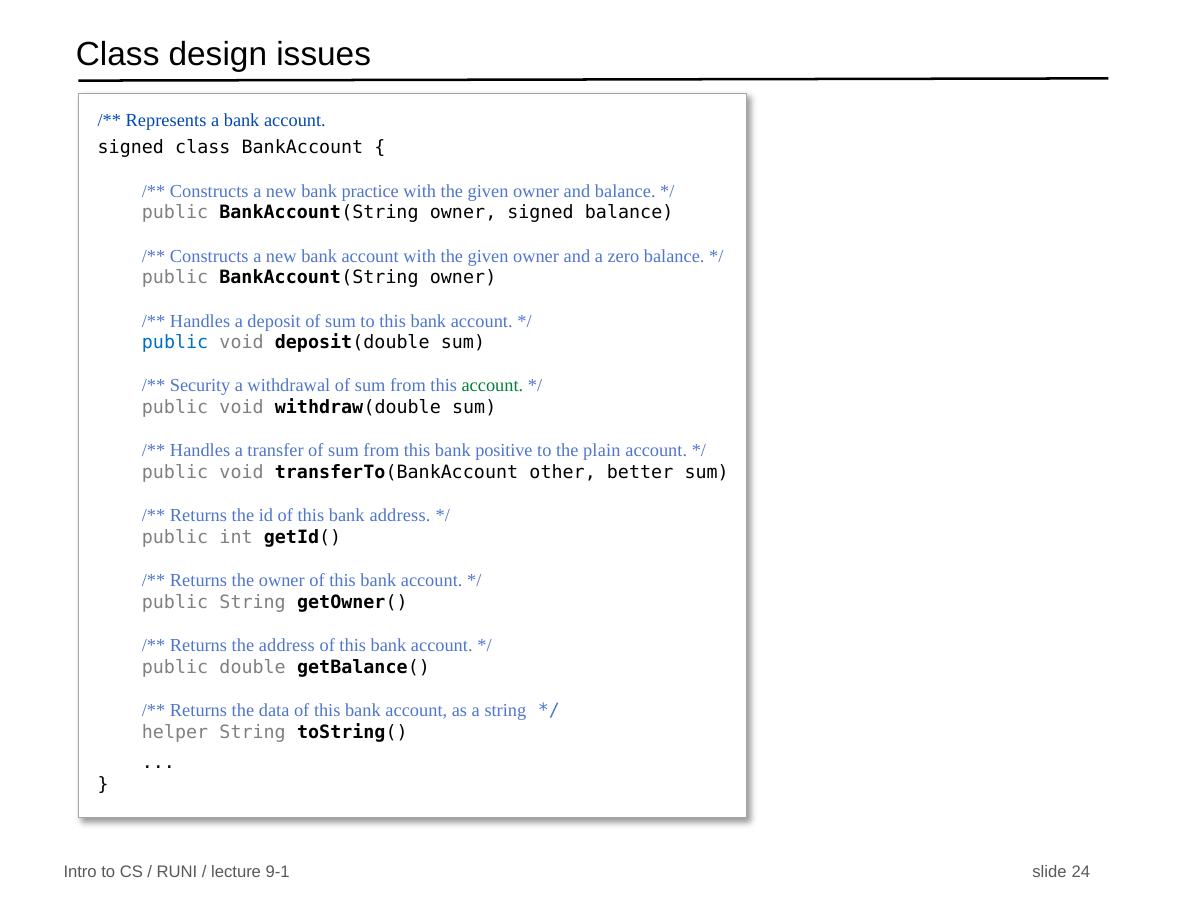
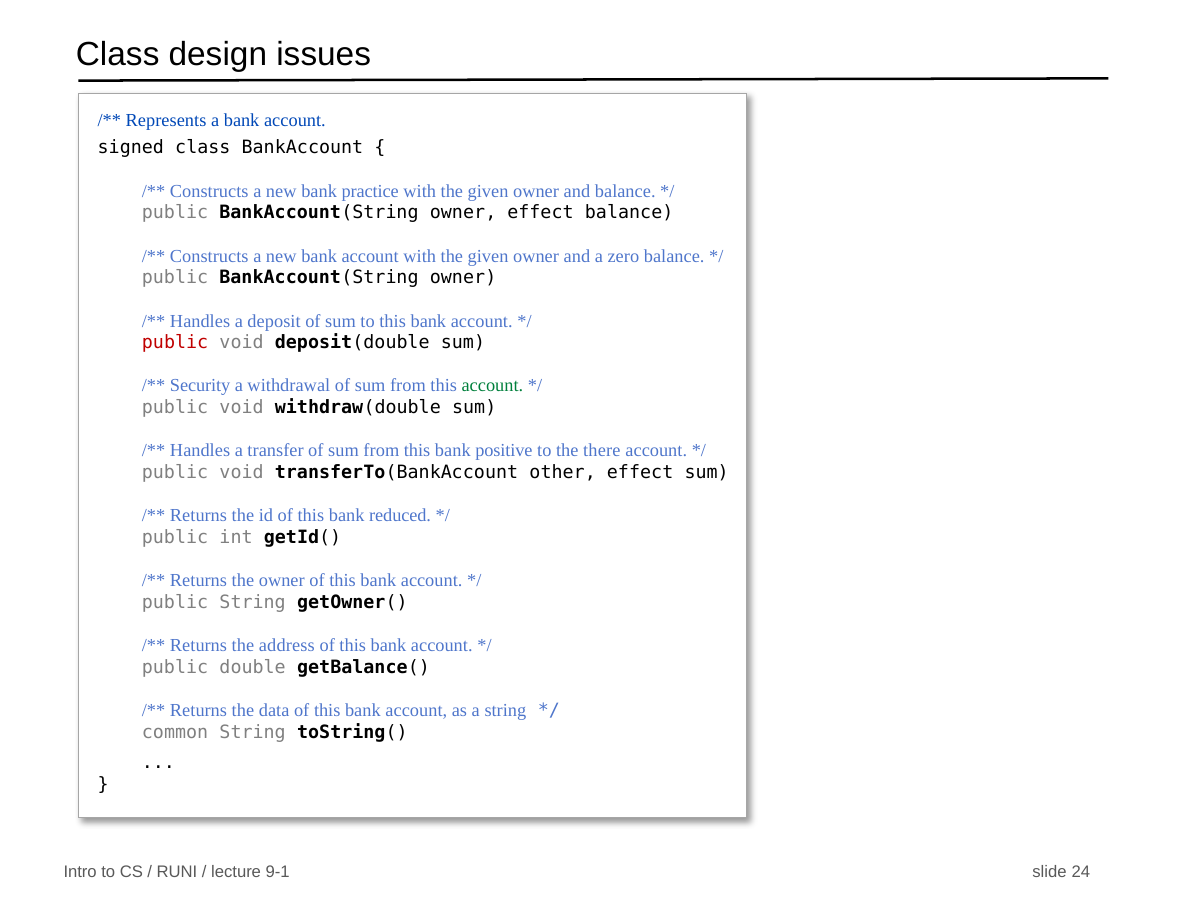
owner signed: signed -> effect
public at (175, 343) colour: blue -> red
plain: plain -> there
other better: better -> effect
bank address: address -> reduced
helper: helper -> common
